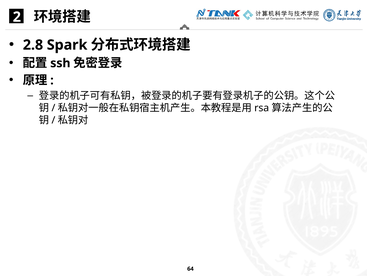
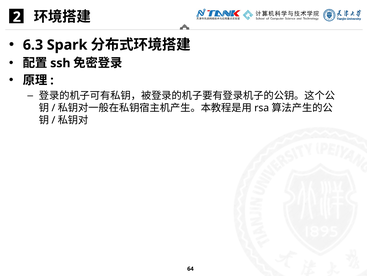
2.8: 2.8 -> 6.3
